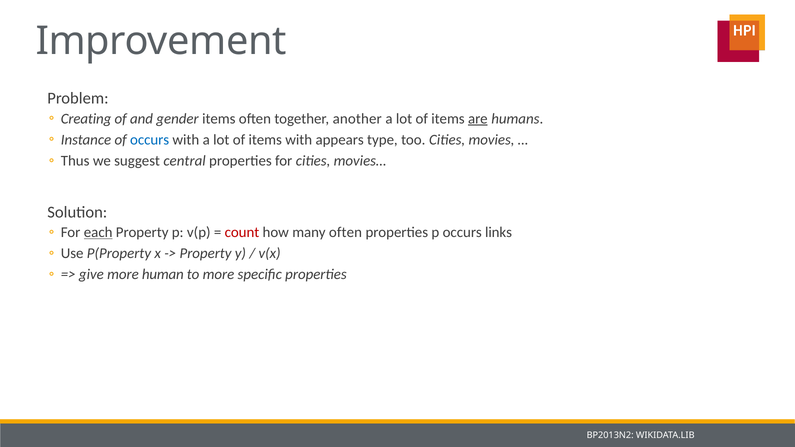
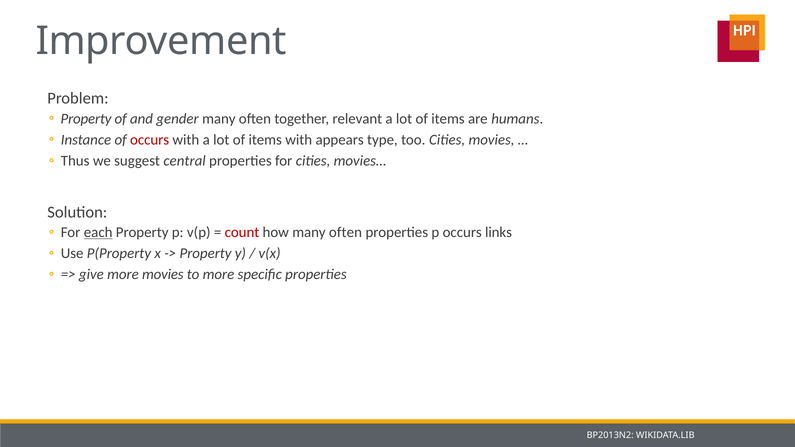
Creating at (86, 119): Creating -> Property
gender items: items -> many
another: another -> relevant
are underline: present -> none
occurs at (150, 140) colour: blue -> red
more human: human -> movies
